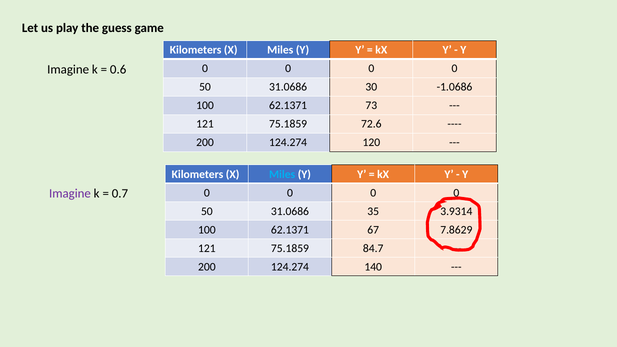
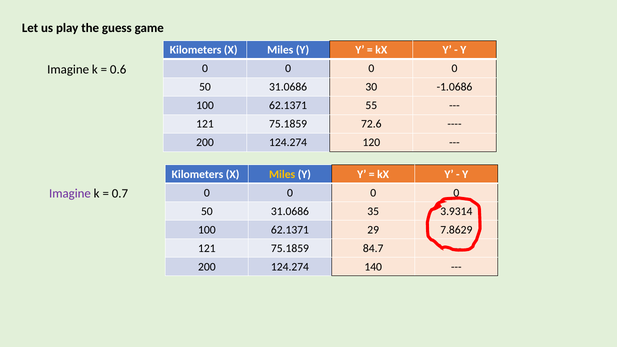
73: 73 -> 55
Miles at (282, 174) colour: light blue -> yellow
67: 67 -> 29
